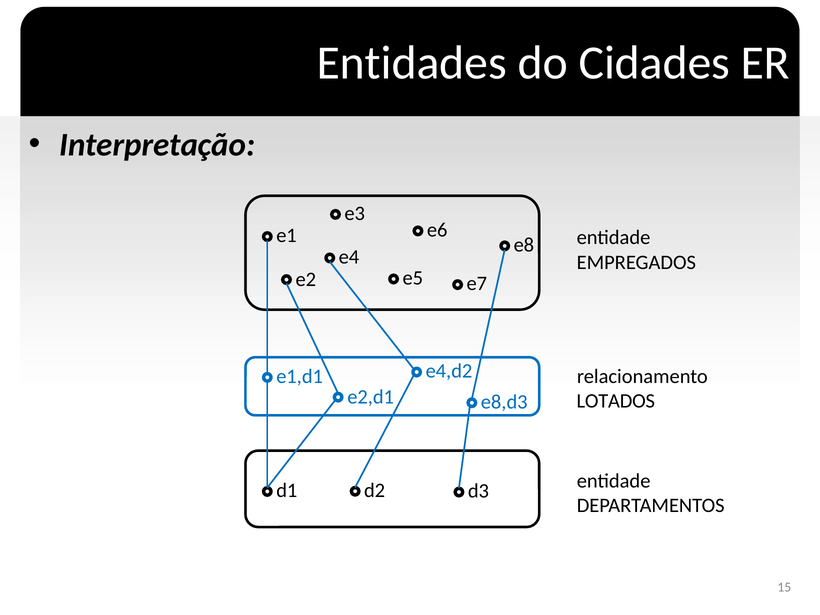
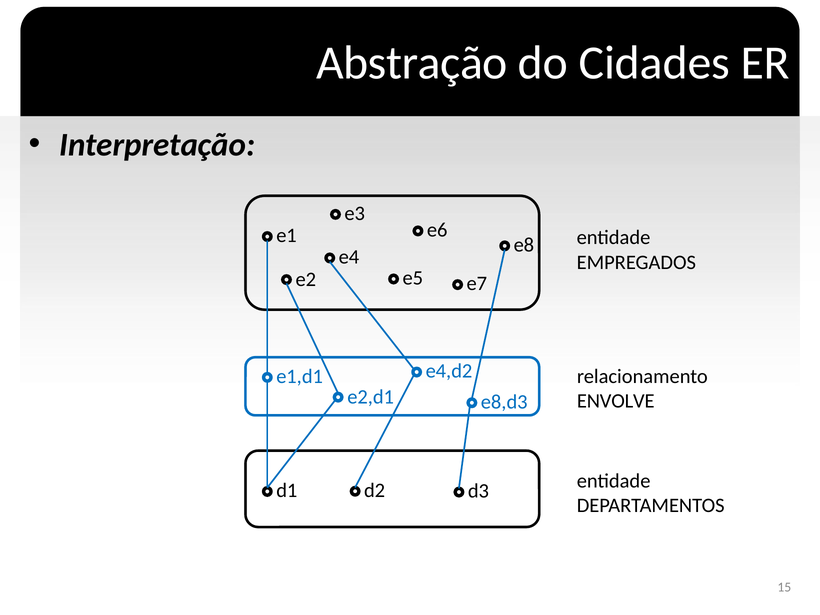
Entidades: Entidades -> Abstração
LOTADOS: LOTADOS -> ENVOLVE
